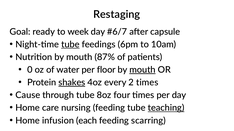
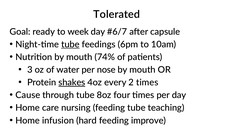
Restaging: Restaging -> Tolerated
87%: 87% -> 74%
0: 0 -> 3
floor: floor -> nose
mouth at (142, 70) underline: present -> none
teaching underline: present -> none
each: each -> hard
scarring: scarring -> improve
